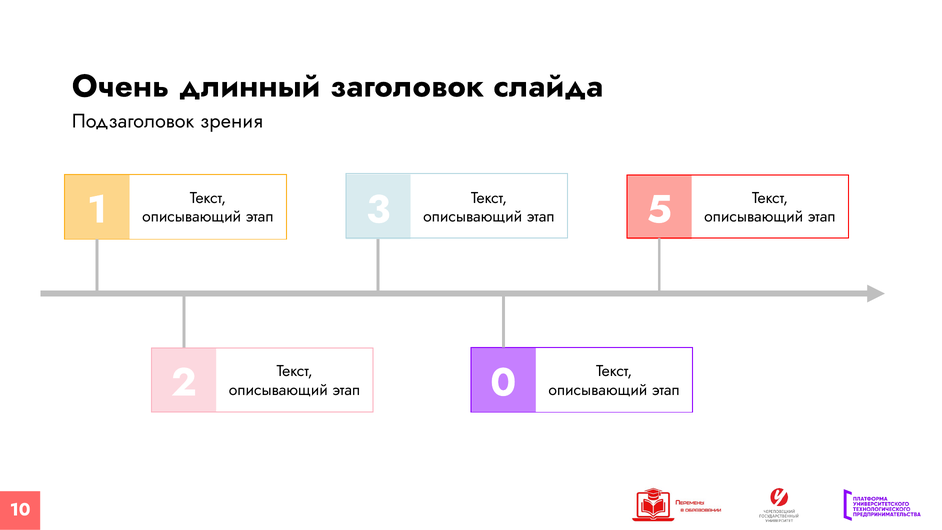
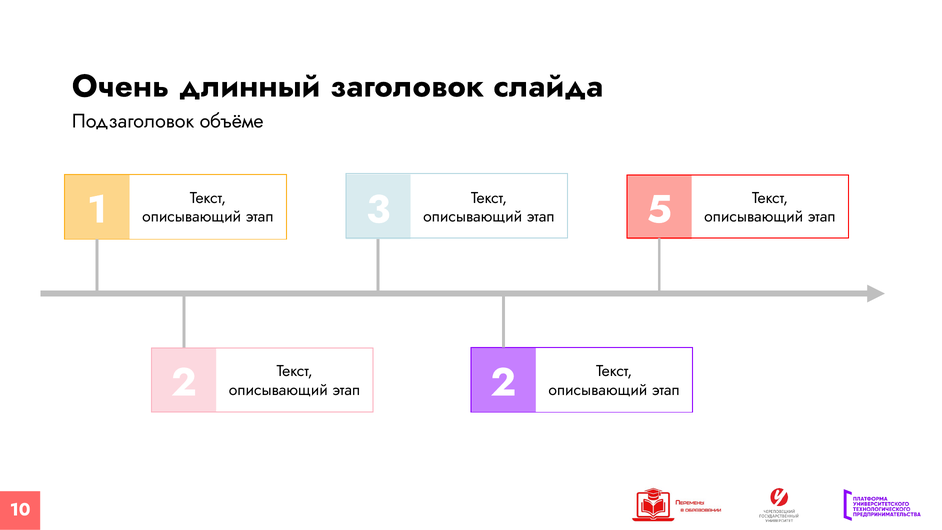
зрения: зрения -> объёме
2 0: 0 -> 2
